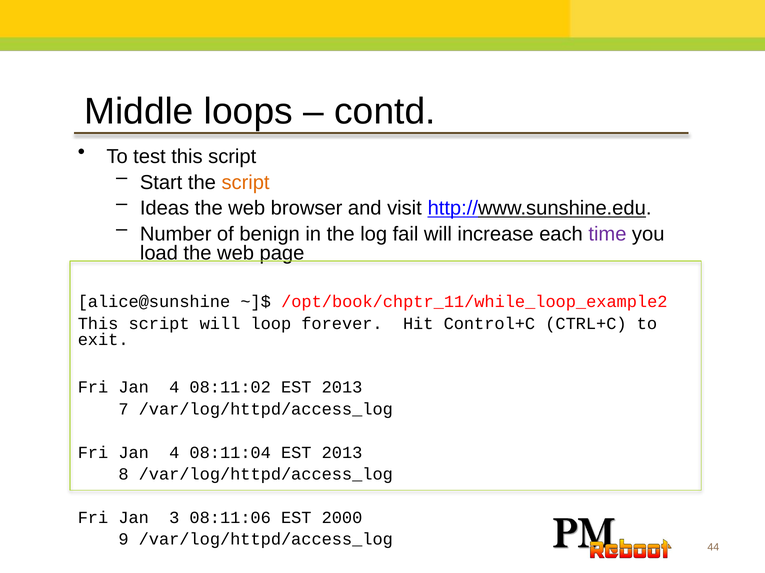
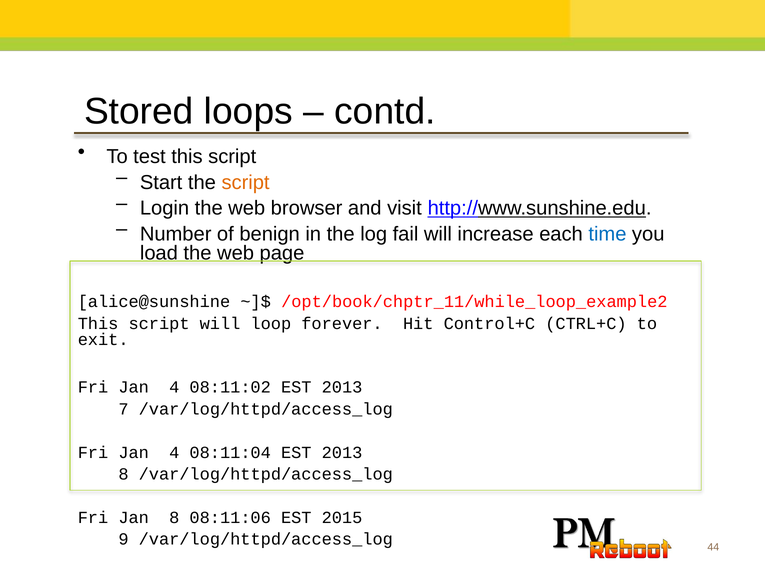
Middle: Middle -> Stored
Ideas: Ideas -> Login
time colour: purple -> blue
Jan 3: 3 -> 8
2000: 2000 -> 2015
